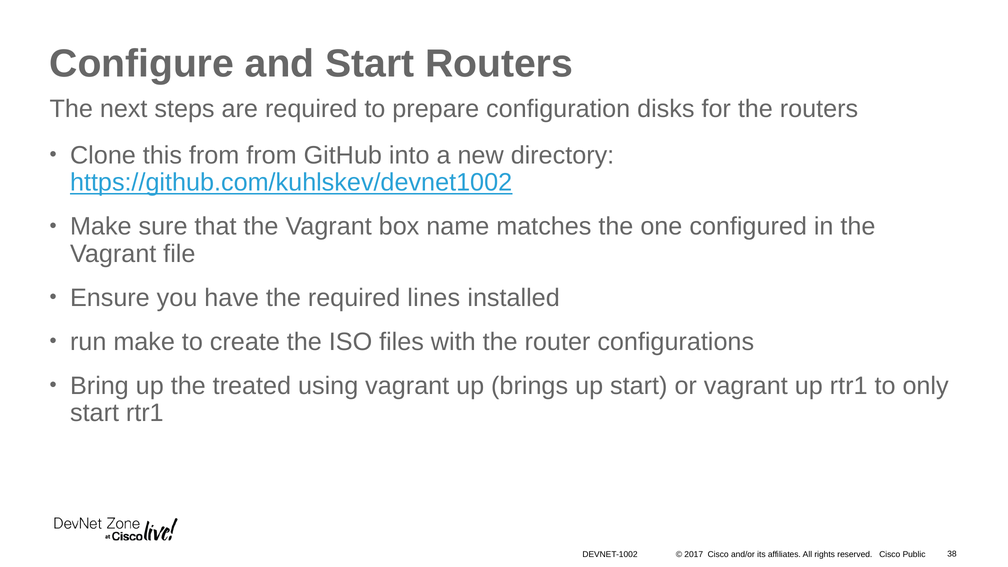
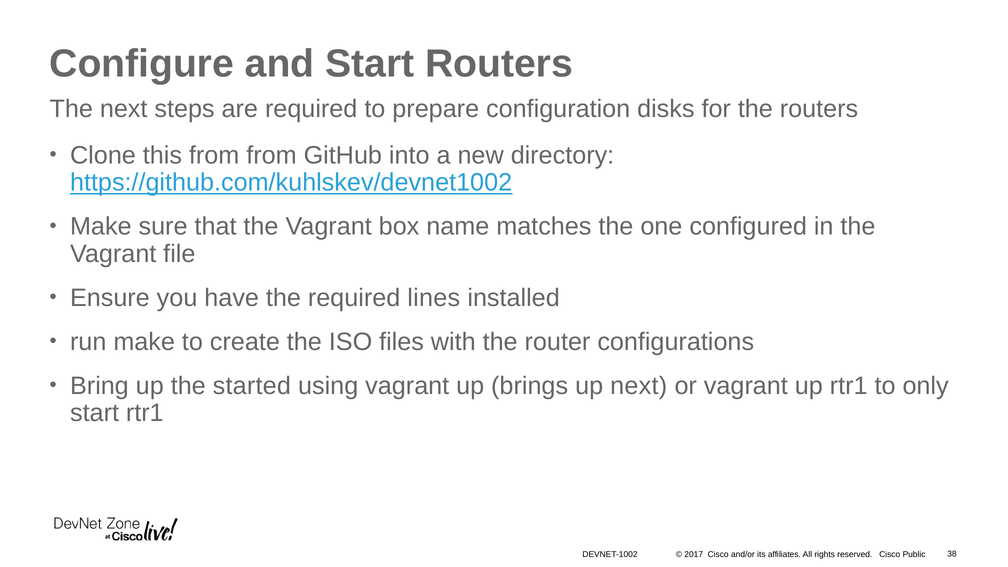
treated: treated -> started
up start: start -> next
